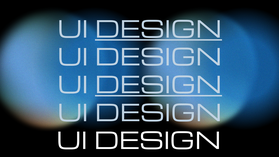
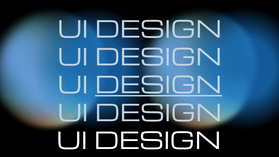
DESIGN at (158, 30) underline: present -> none
